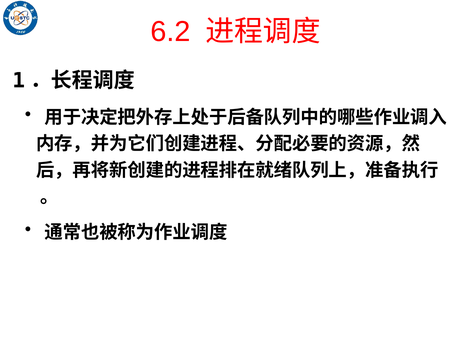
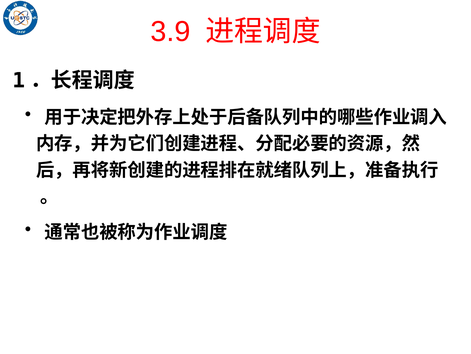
6.2: 6.2 -> 3.9
